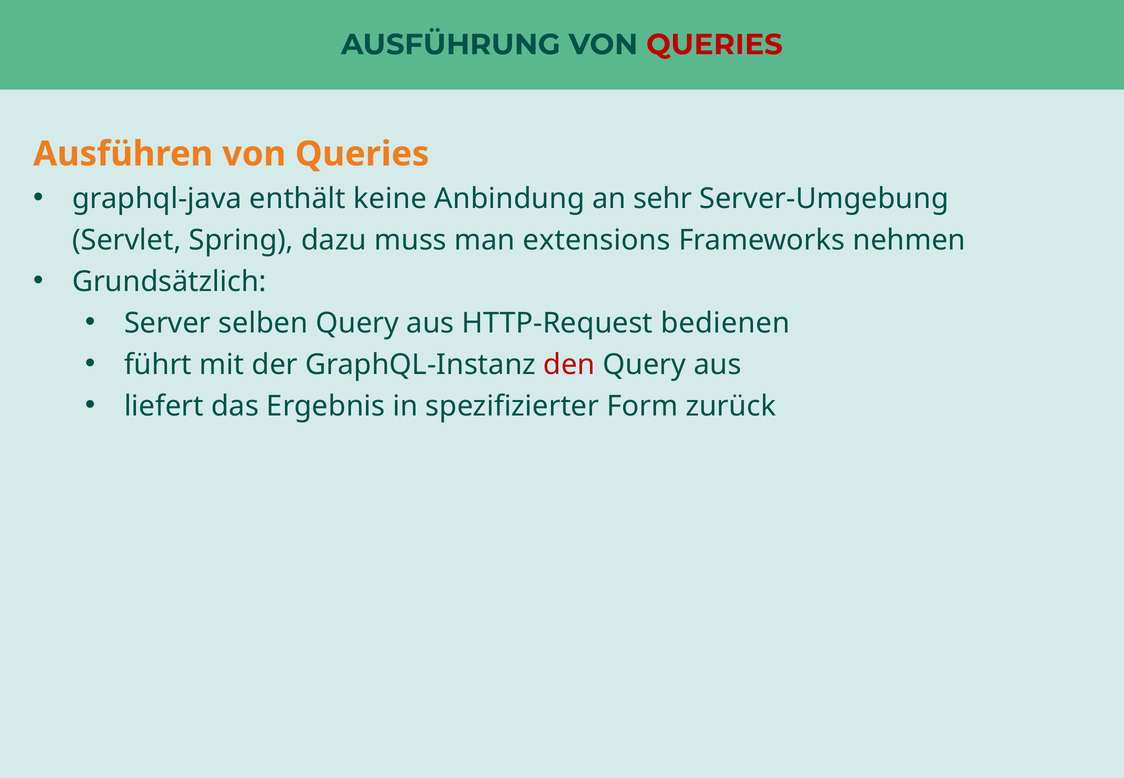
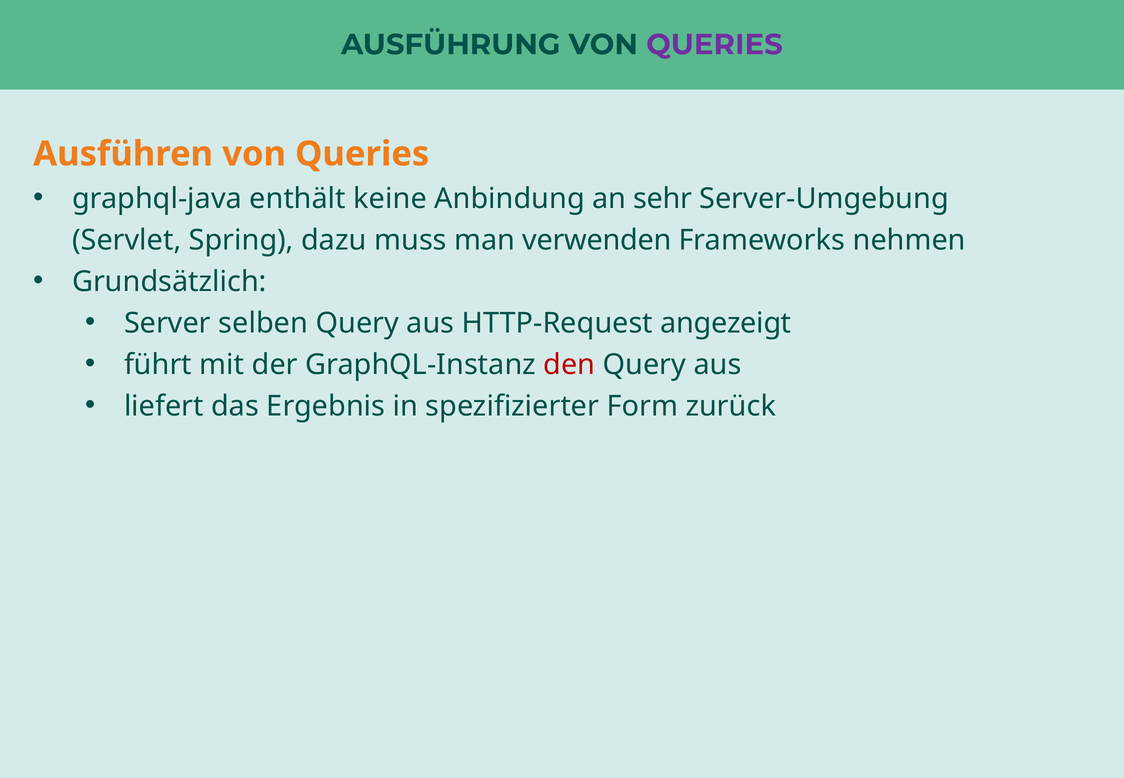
QUERIES at (714, 45) colour: red -> purple
extensions: extensions -> verwenden
bedienen: bedienen -> angezeigt
